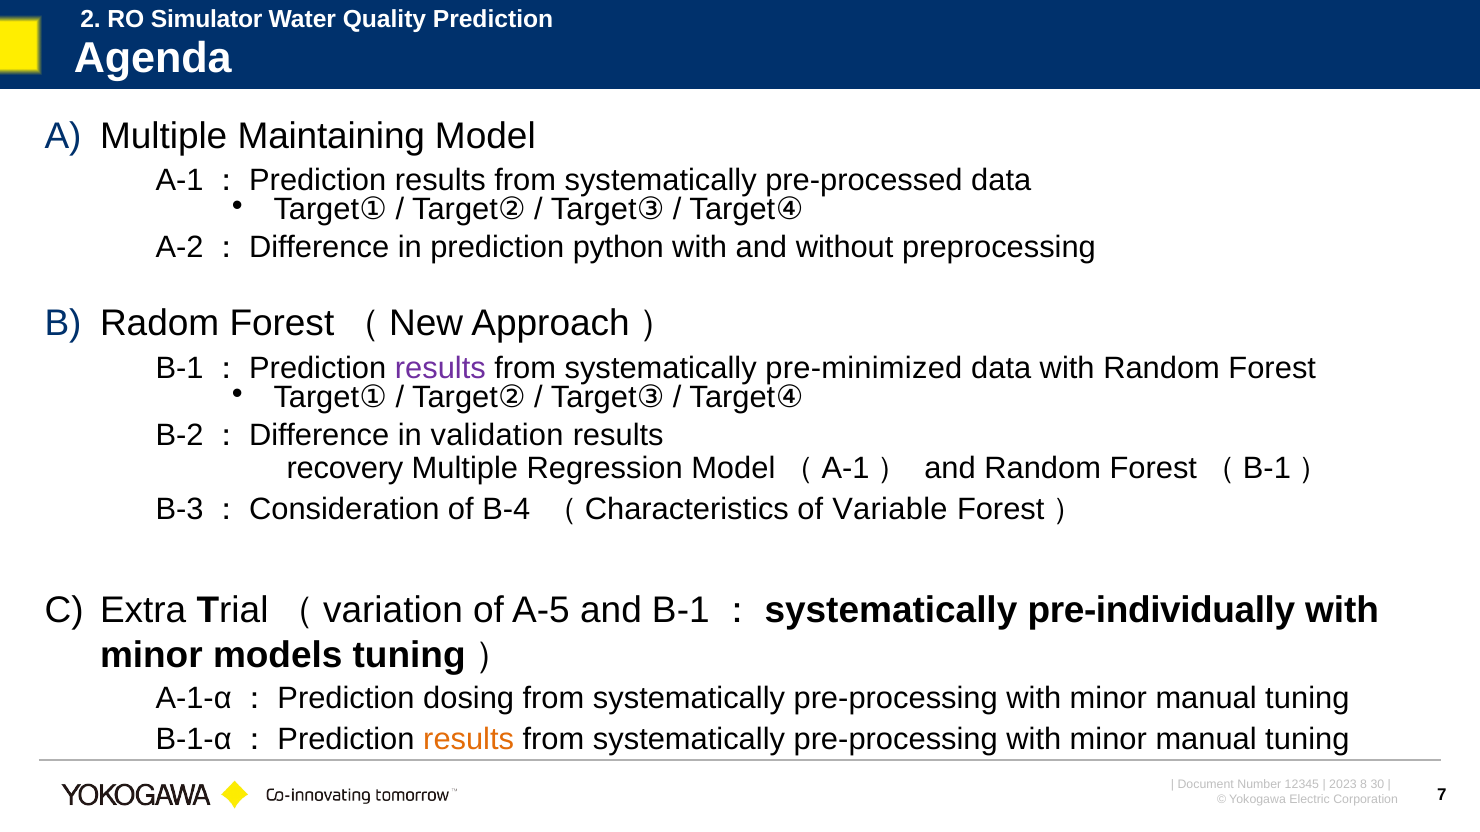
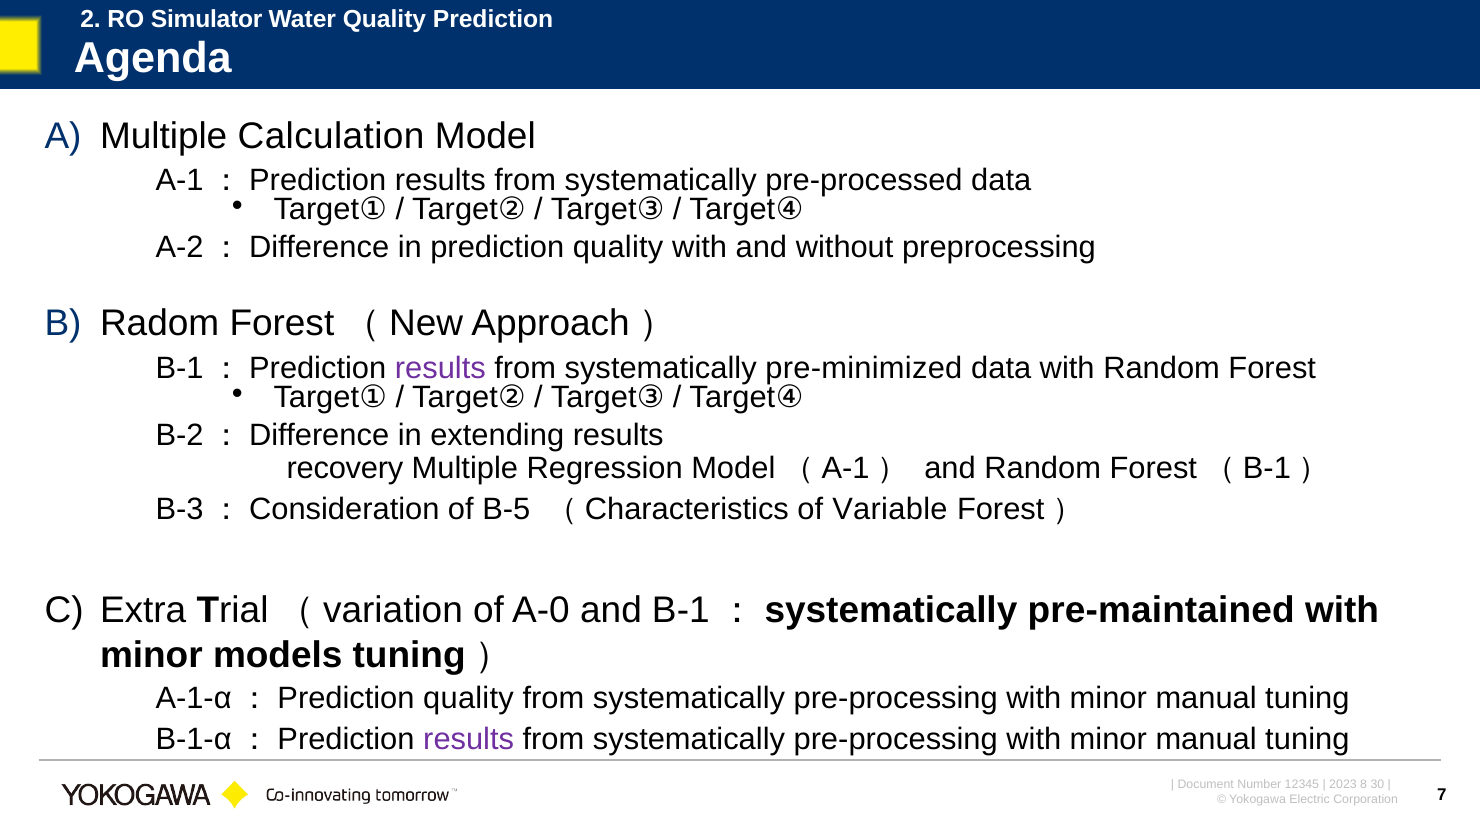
Maintaining: Maintaining -> Calculation
prediction python: python -> quality
validation: validation -> extending
B-4: B-4 -> B-5
A-5: A-5 -> A-0
pre-individually: pre-individually -> pre-maintained
A-1-α：Prediction dosing: dosing -> quality
results at (469, 740) colour: orange -> purple
